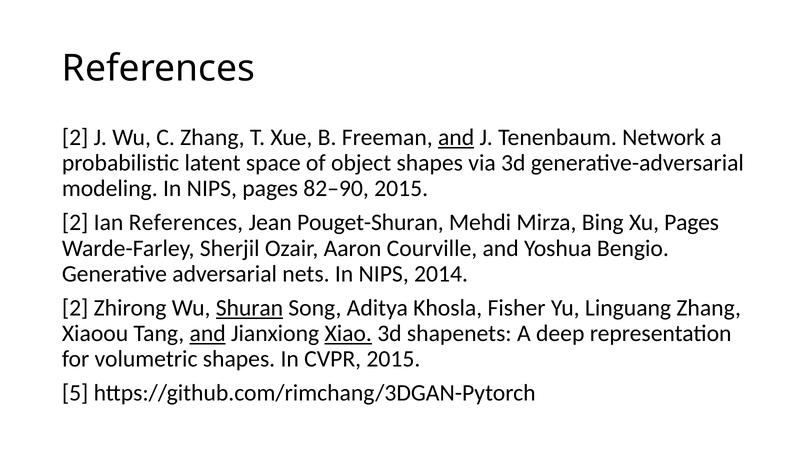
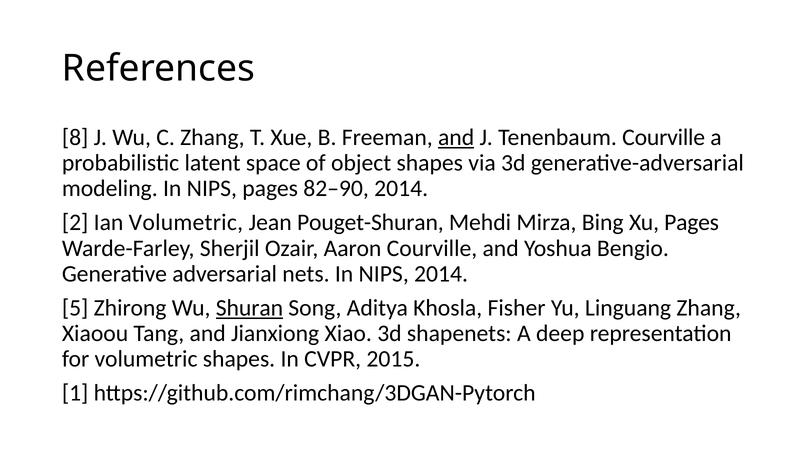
2 at (75, 137): 2 -> 8
Tenenbaum Network: Network -> Courville
82–90 2015: 2015 -> 2014
Ian References: References -> Volumetric
2 at (75, 308): 2 -> 5
and at (208, 333) underline: present -> none
Xiao underline: present -> none
5: 5 -> 1
